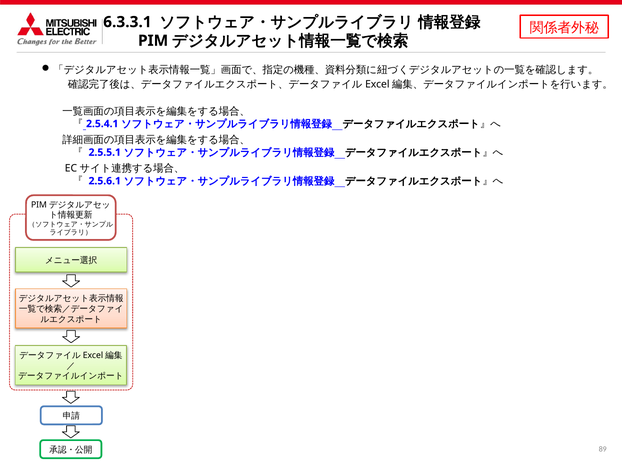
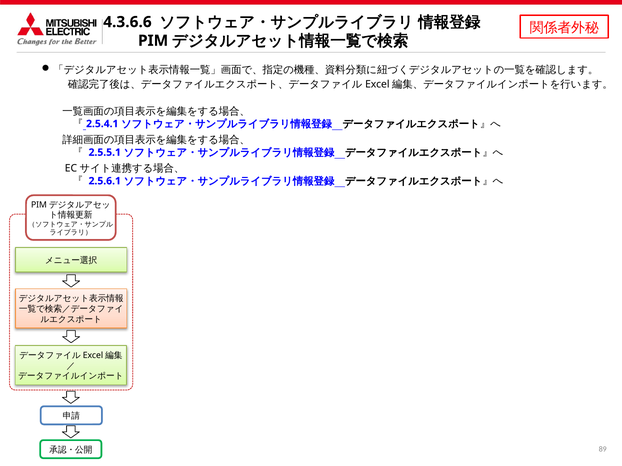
6.3.3.1: 6.3.3.1 -> 4.3.6.6
